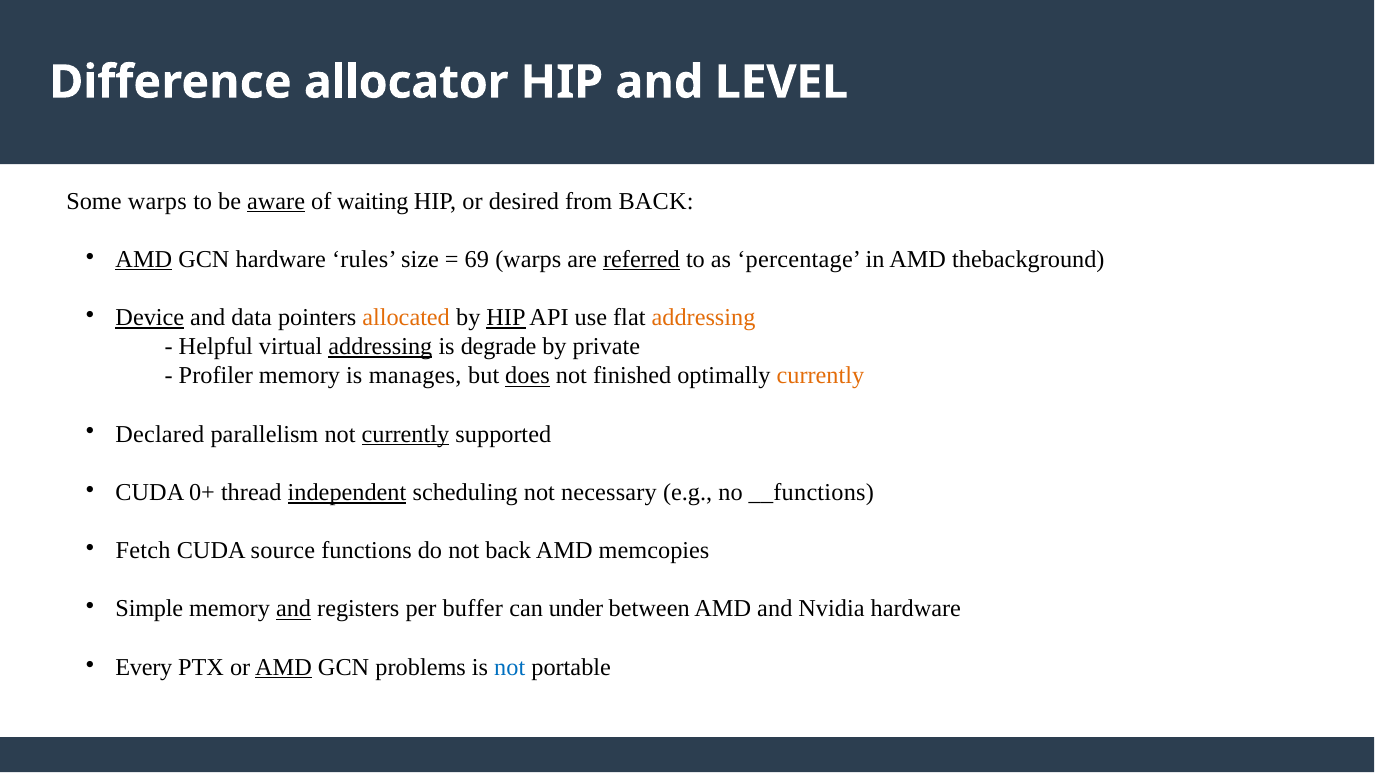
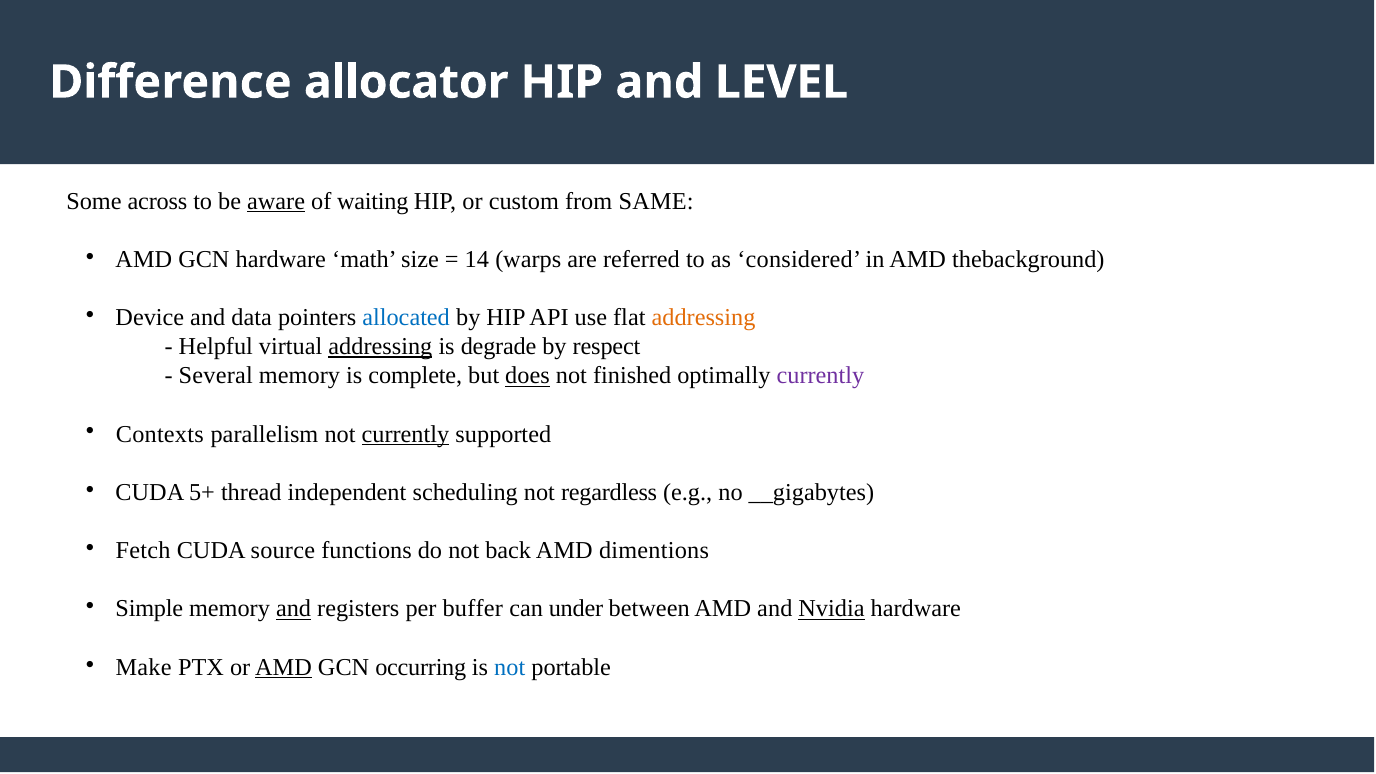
Some warps: warps -> across
desired: desired -> custom
from BACK: BACK -> SAME
AMD at (144, 259) underline: present -> none
rules: rules -> math
69: 69 -> 14
referred underline: present -> none
percentage: percentage -> considered
Device underline: present -> none
allocated colour: orange -> blue
HIP at (506, 318) underline: present -> none
private: private -> respect
Profiler: Profiler -> Several
manages: manages -> complete
currently at (820, 376) colour: orange -> purple
Declared: Declared -> Contexts
0+: 0+ -> 5+
independent underline: present -> none
necessary: necessary -> regardless
__functions: __functions -> __gigabytes
memcopies: memcopies -> dimentions
Nvidia underline: none -> present
Every: Every -> Make
problems: problems -> occurring
